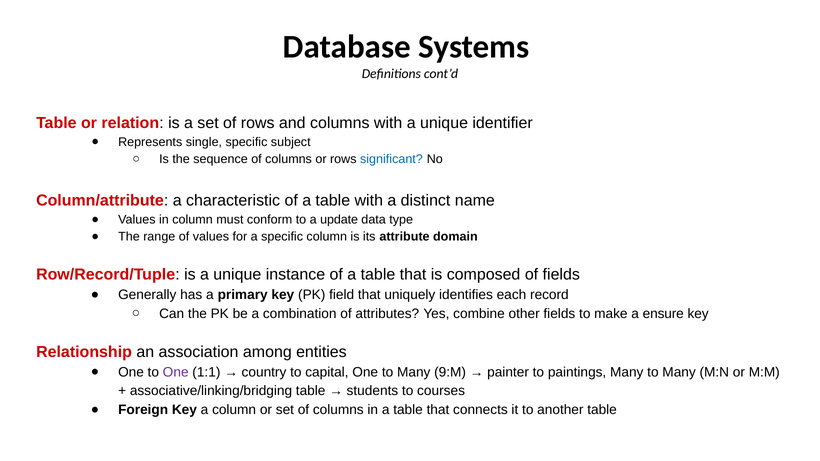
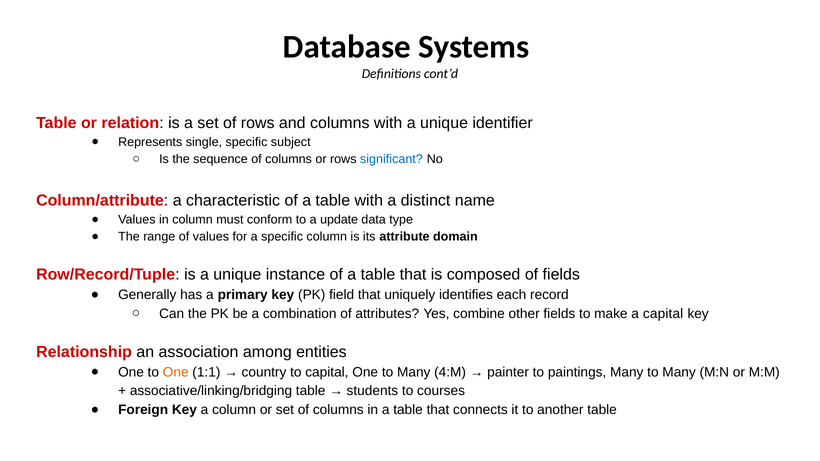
a ensure: ensure -> capital
One at (176, 372) colour: purple -> orange
9:M: 9:M -> 4:M
